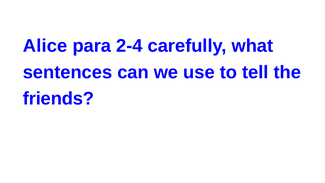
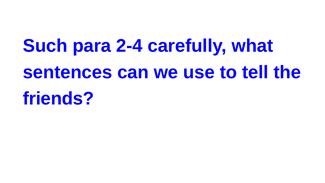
Alice: Alice -> Such
